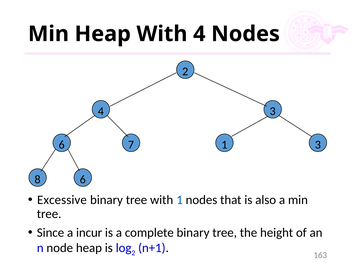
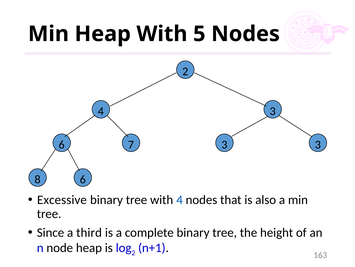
With 4: 4 -> 5
7 1: 1 -> 3
with 1: 1 -> 4
incur: incur -> third
